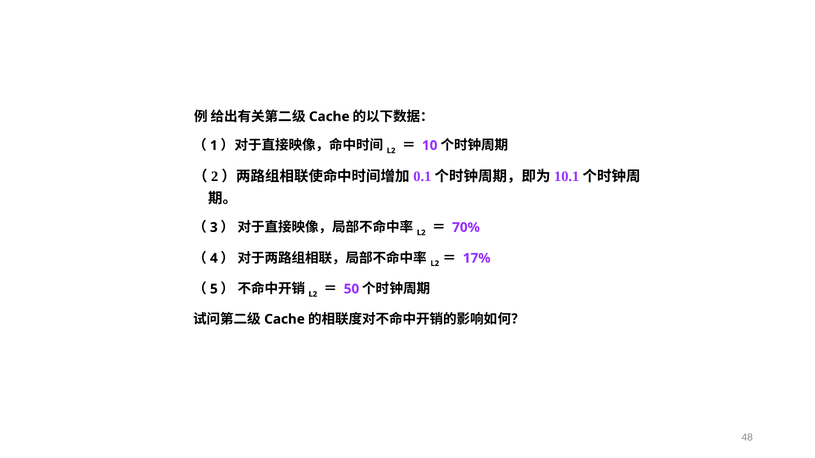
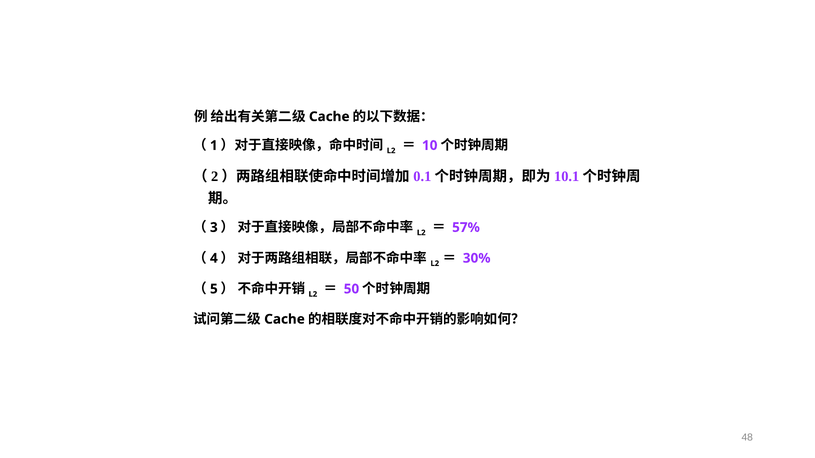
70%: 70% -> 57%
17%: 17% -> 30%
